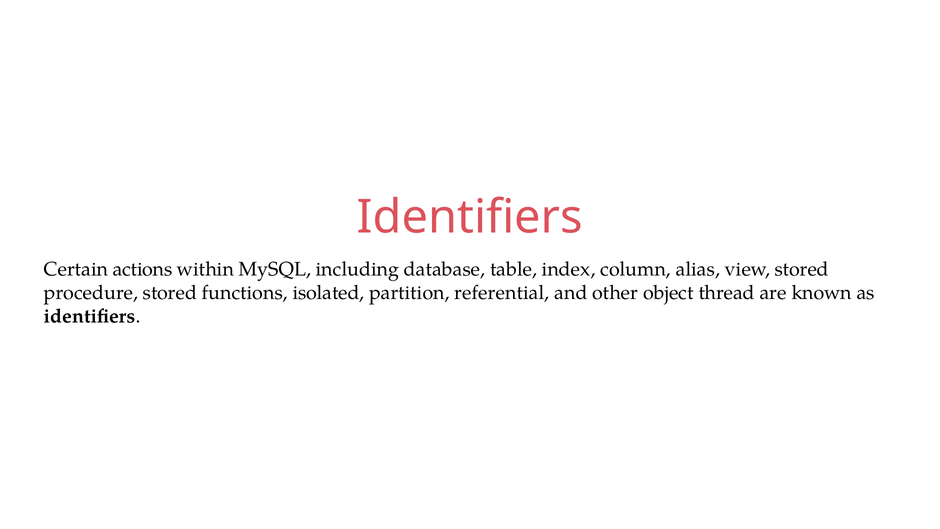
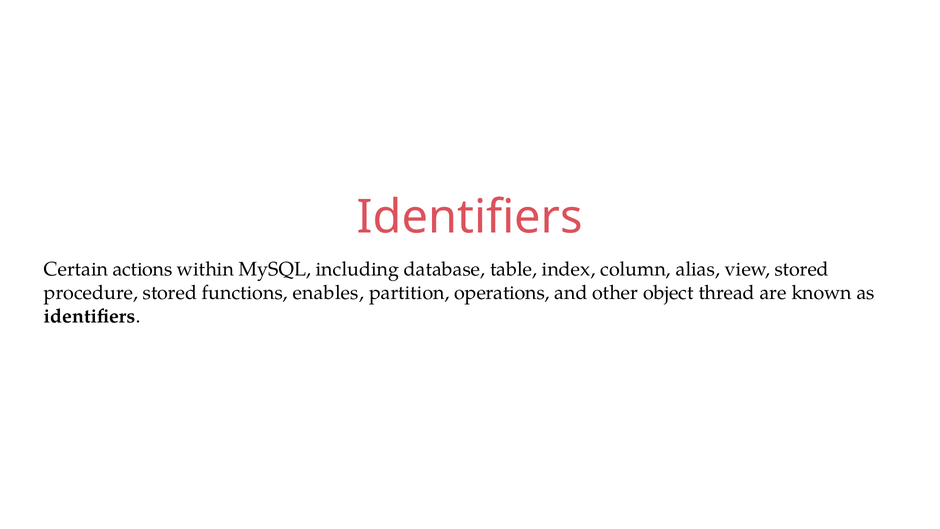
isolated: isolated -> enables
referential: referential -> operations
